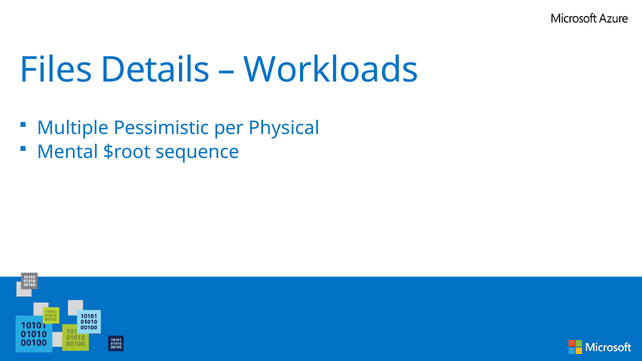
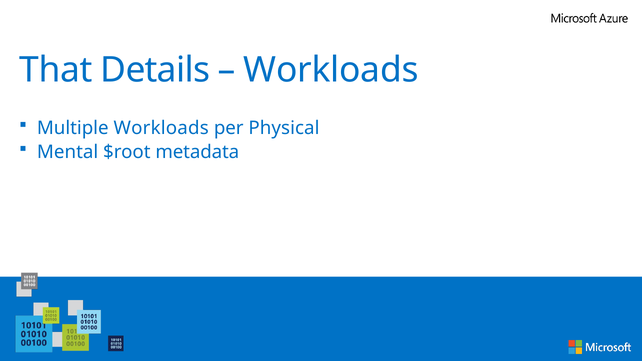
Files: Files -> That
Multiple Pessimistic: Pessimistic -> Workloads
sequence: sequence -> metadata
